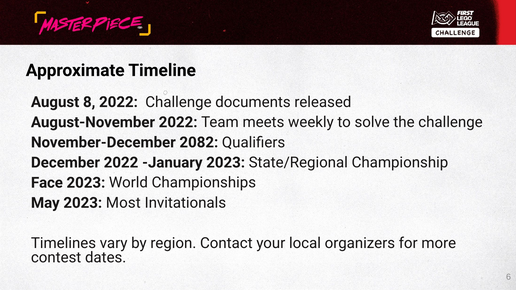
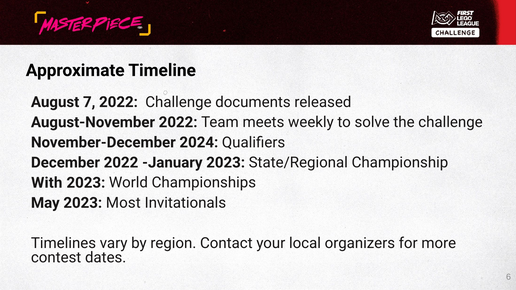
8: 8 -> 7
2082: 2082 -> 2024
Face: Face -> With
